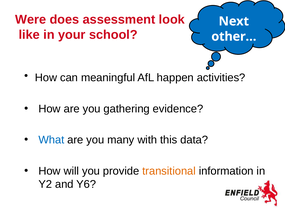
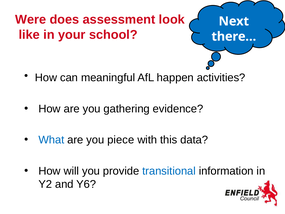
other…: other… -> there…
many: many -> piece
transitional colour: orange -> blue
